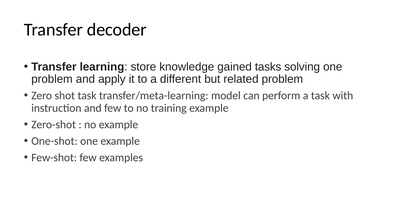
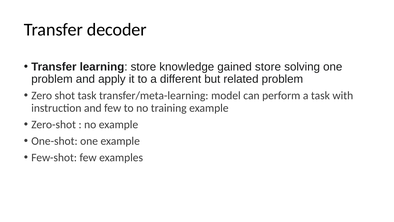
gained tasks: tasks -> store
